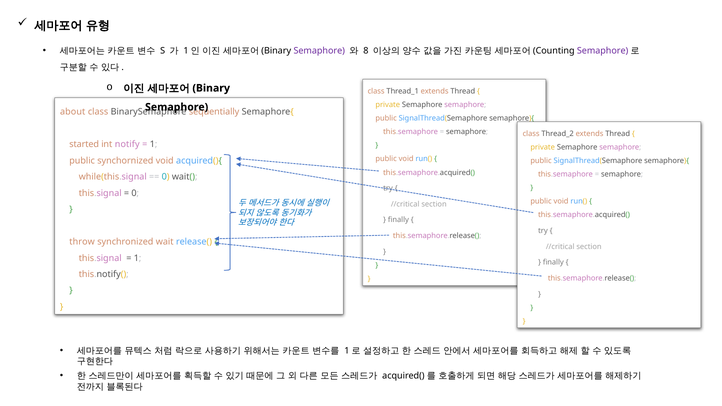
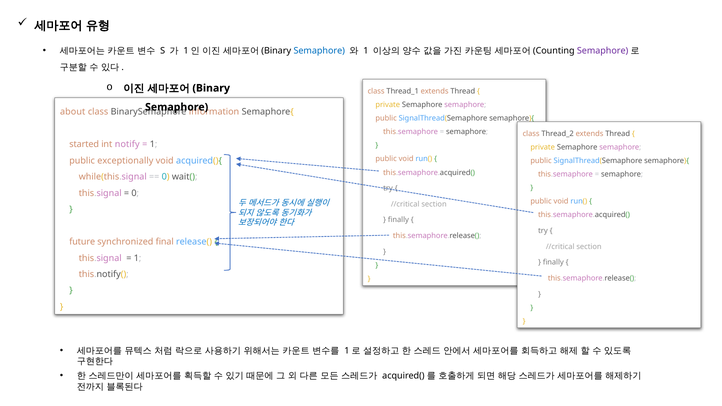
Semaphore at (319, 51) colour: purple -> blue
8 at (366, 51): 8 -> 1
sequentially: sequentially -> information
synchornized: synchornized -> exceptionally
throw: throw -> future
wait: wait -> final
